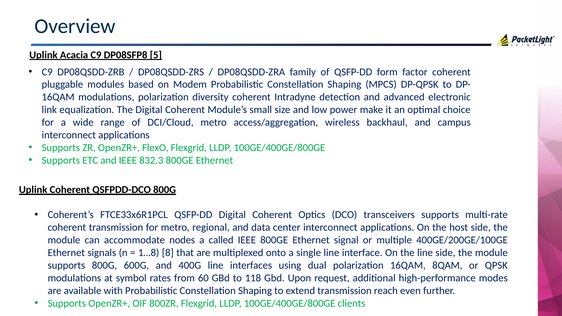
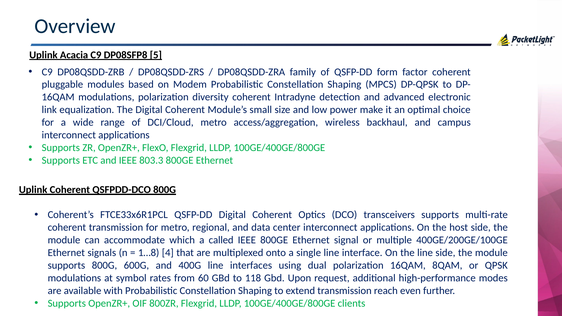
832.3: 832.3 -> 803.3
nodes: nodes -> which
8: 8 -> 4
